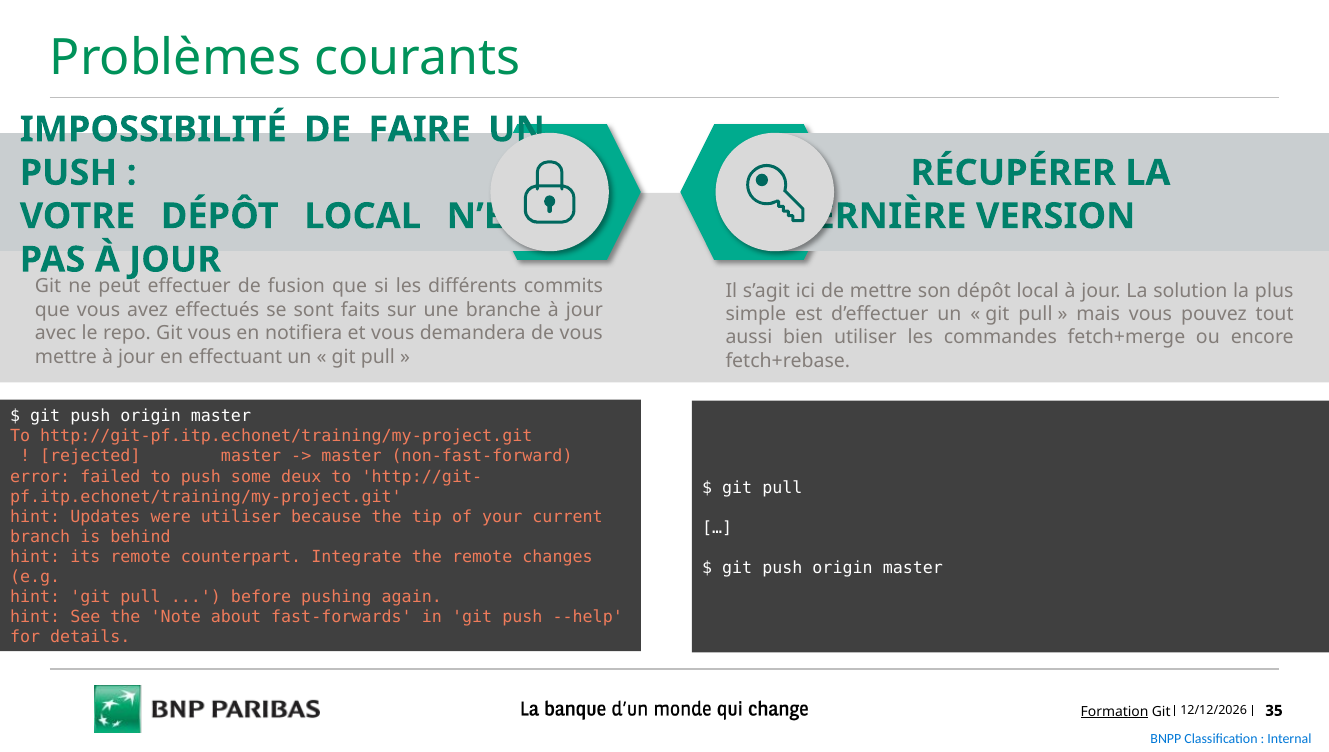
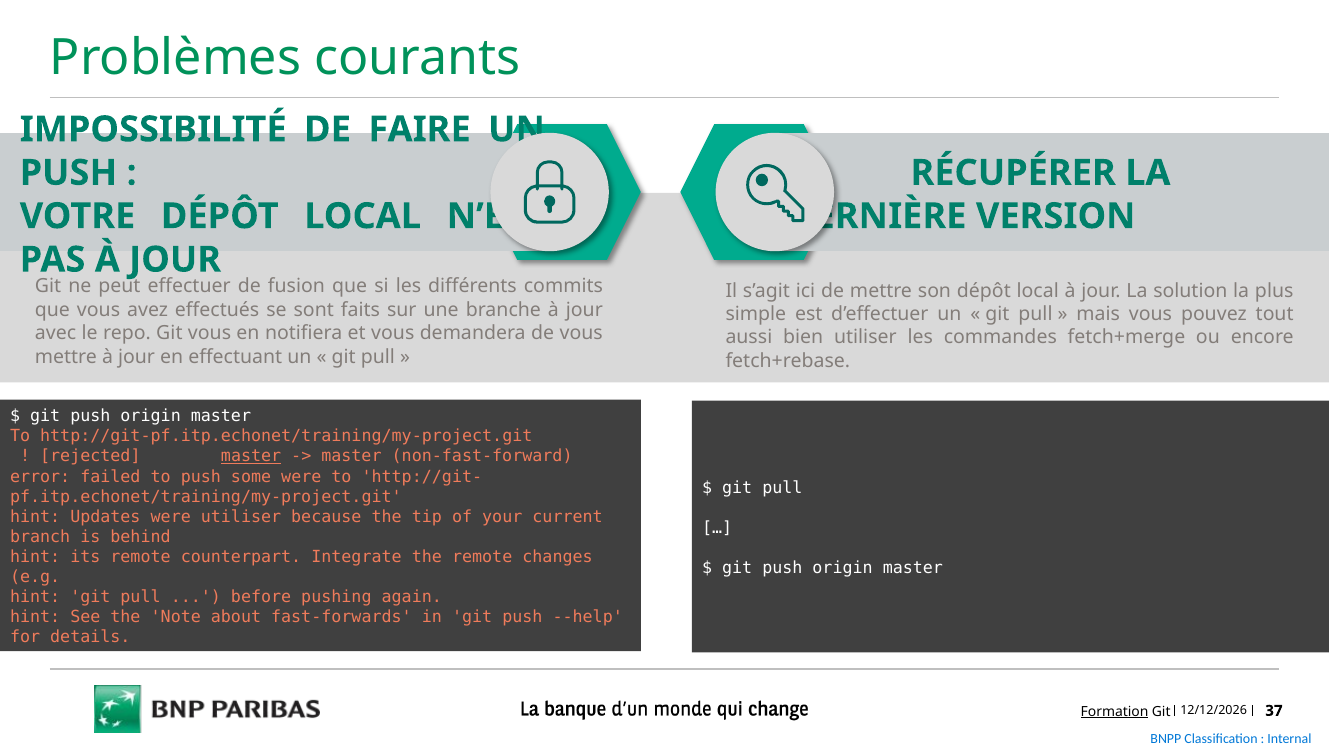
master at (251, 456) underline: none -> present
some deux: deux -> were
35: 35 -> 37
